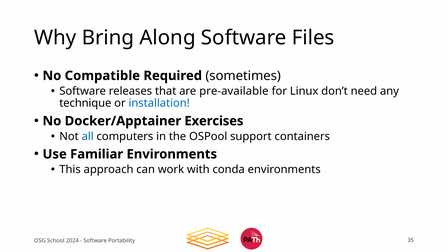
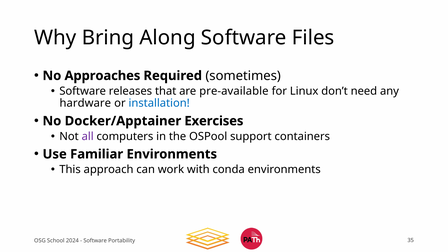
Compatible: Compatible -> Approaches
technique: technique -> hardware
all colour: blue -> purple
